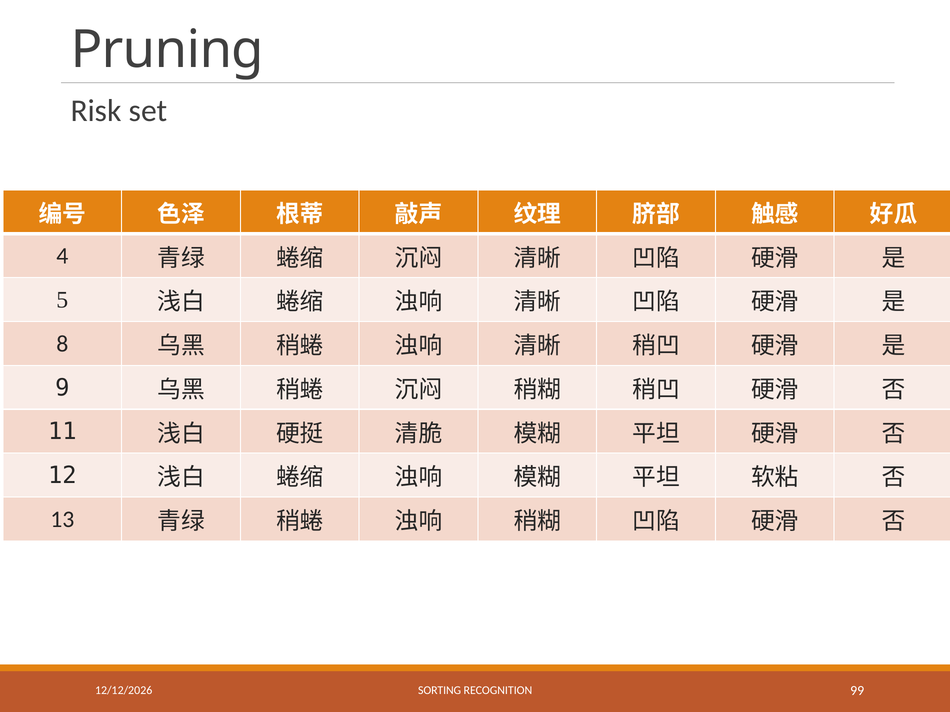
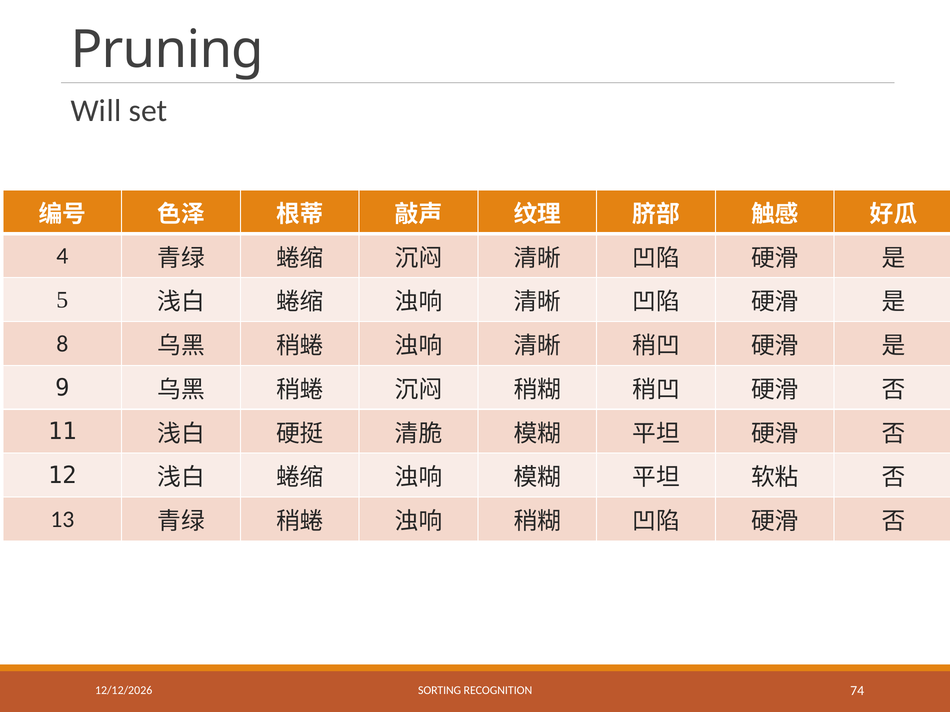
Risk: Risk -> Will
99: 99 -> 74
